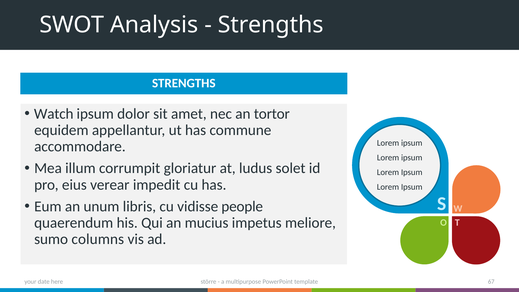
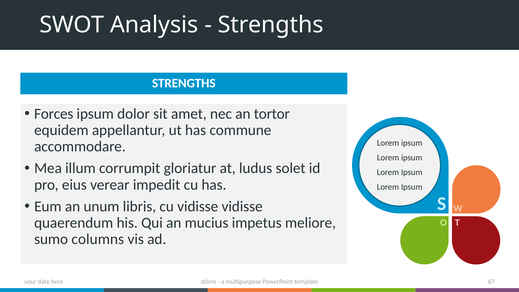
Watch: Watch -> Forces
vidisse people: people -> vidisse
